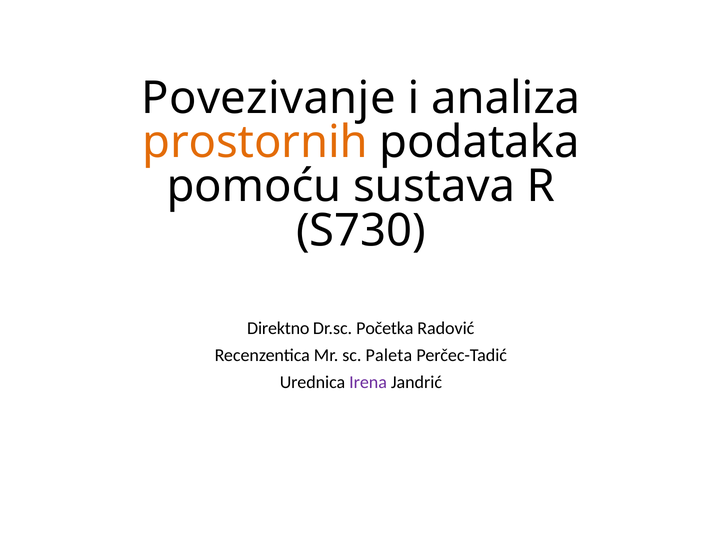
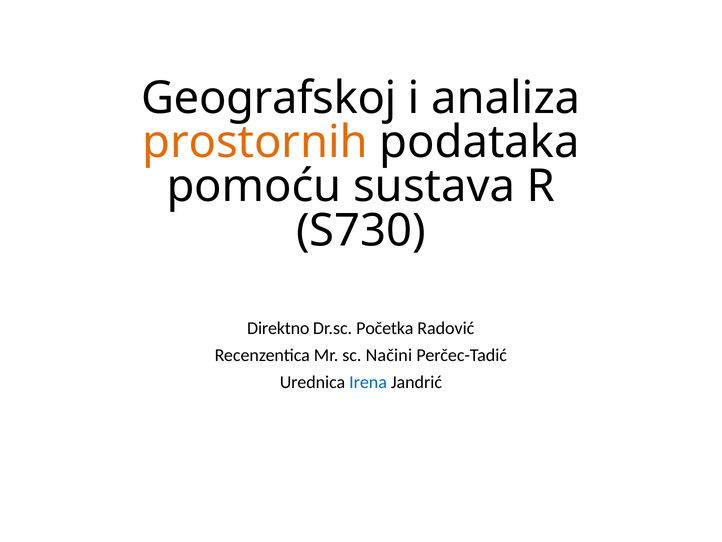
Povezivanje: Povezivanje -> Geografskoj
Paleta: Paleta -> Načini
Irena colour: purple -> blue
